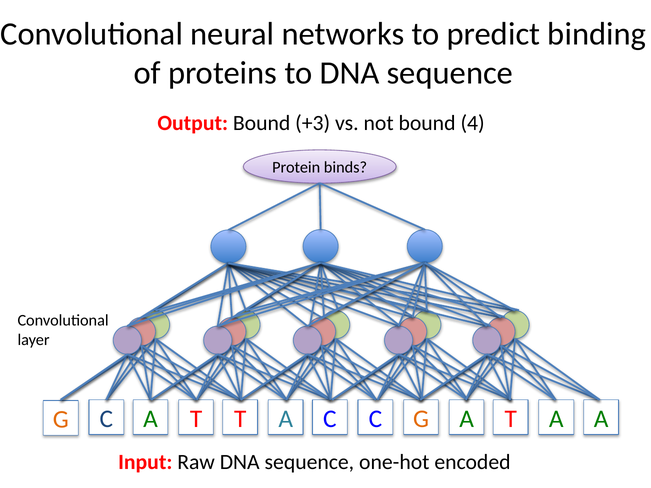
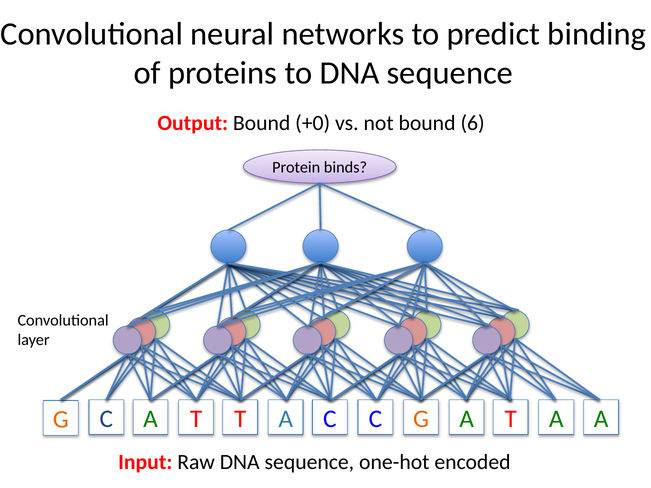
+3: +3 -> +0
4: 4 -> 6
